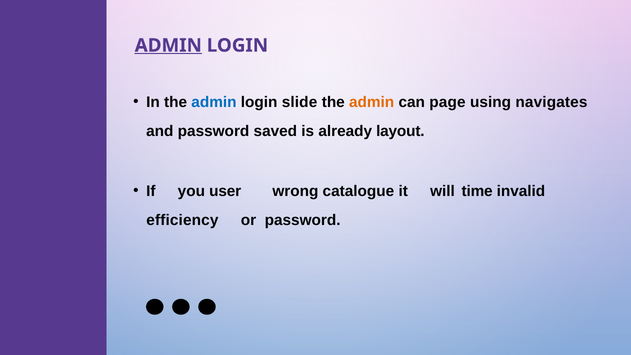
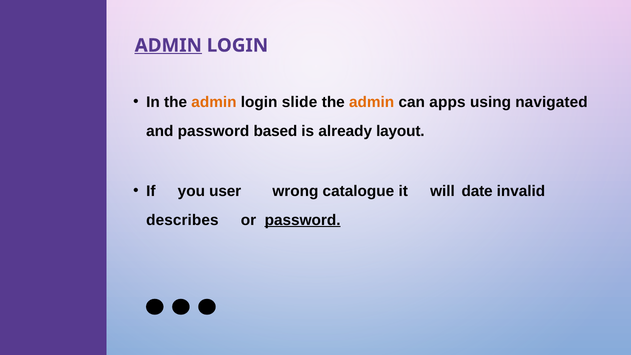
admin at (214, 102) colour: blue -> orange
page: page -> apps
navigates: navigates -> navigated
saved: saved -> based
time: time -> date
efficiency: efficiency -> describes
password at (303, 220) underline: none -> present
